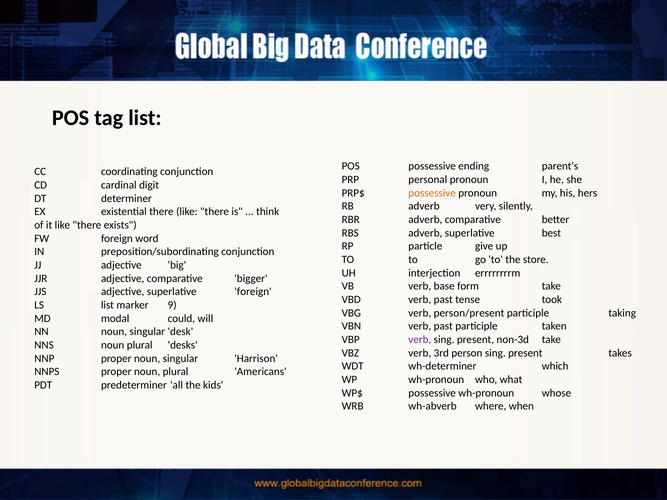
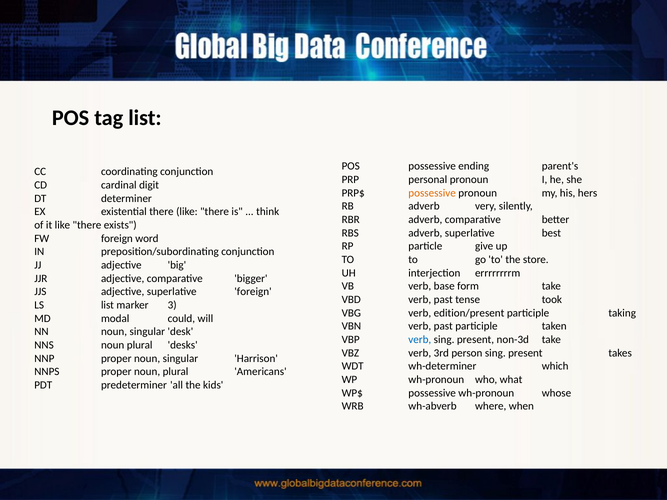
9: 9 -> 3
person/present: person/present -> edition/present
verb at (420, 340) colour: purple -> blue
